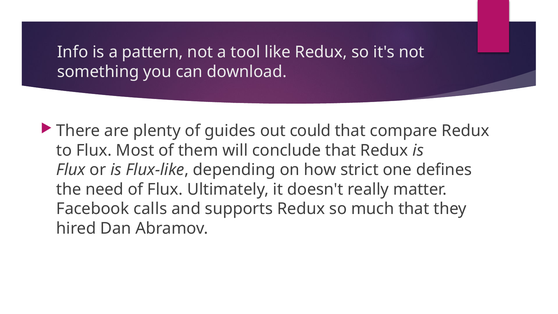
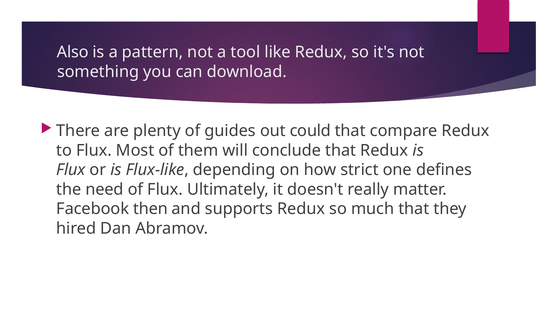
Info: Info -> Also
calls: calls -> then
